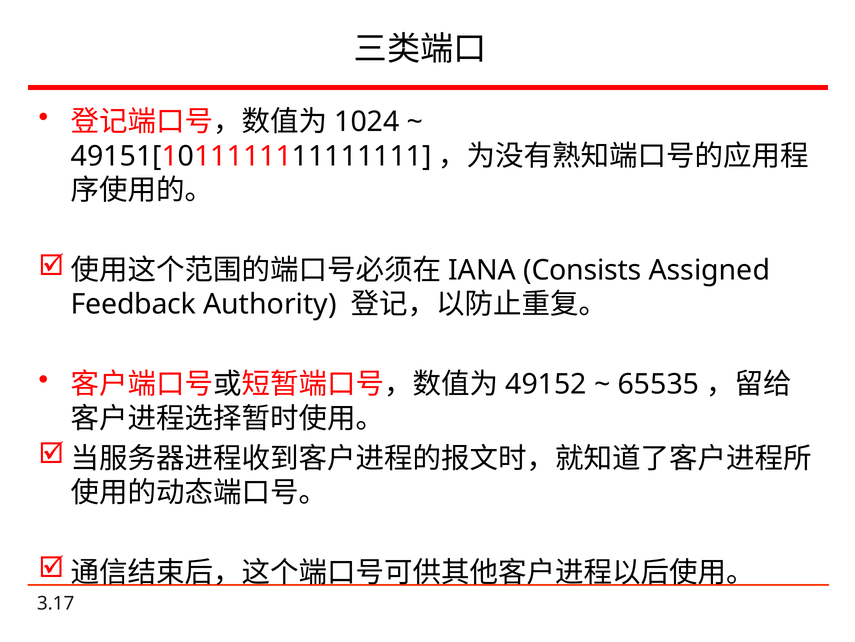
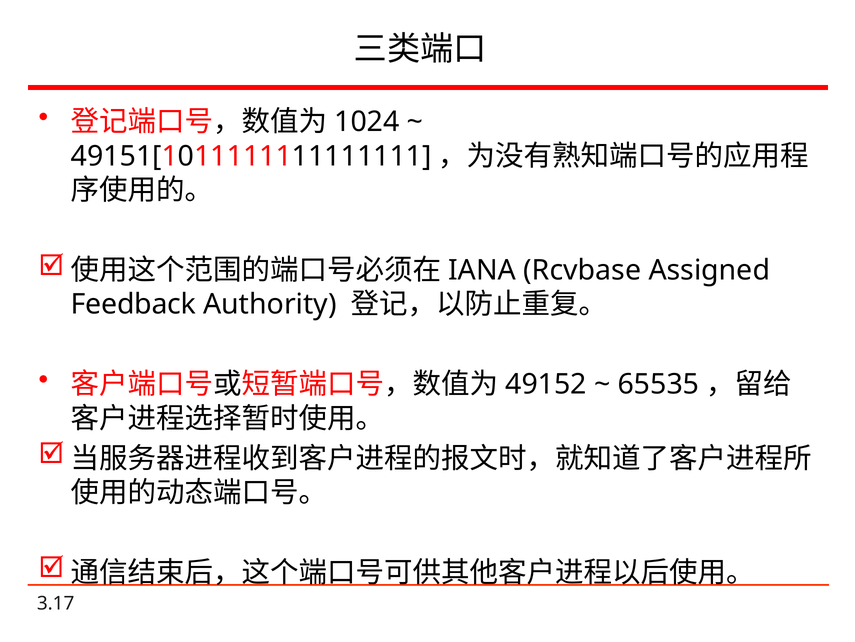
Consists: Consists -> Rcvbase
